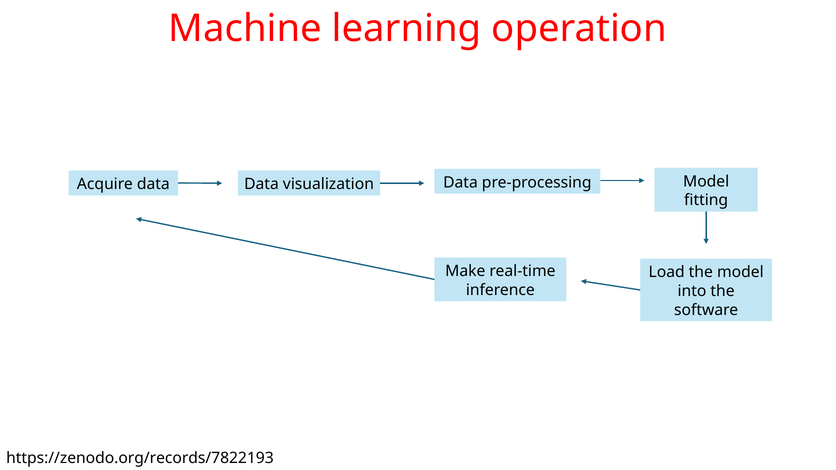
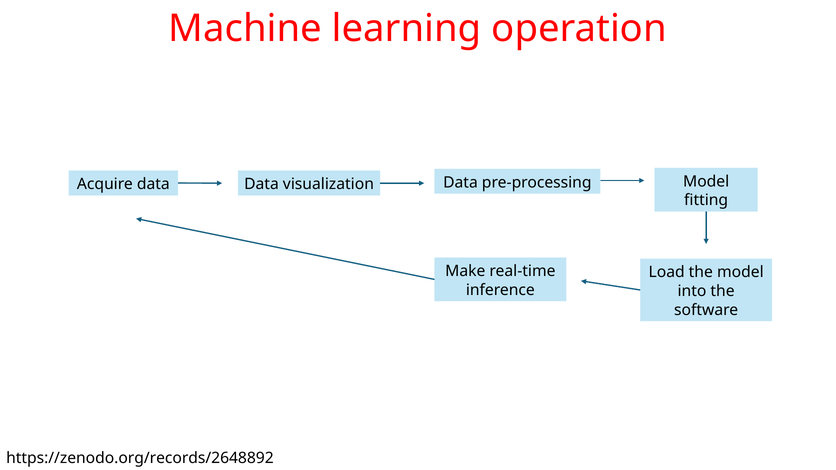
https://zenodo.org/records/7822193: https://zenodo.org/records/7822193 -> https://zenodo.org/records/2648892
